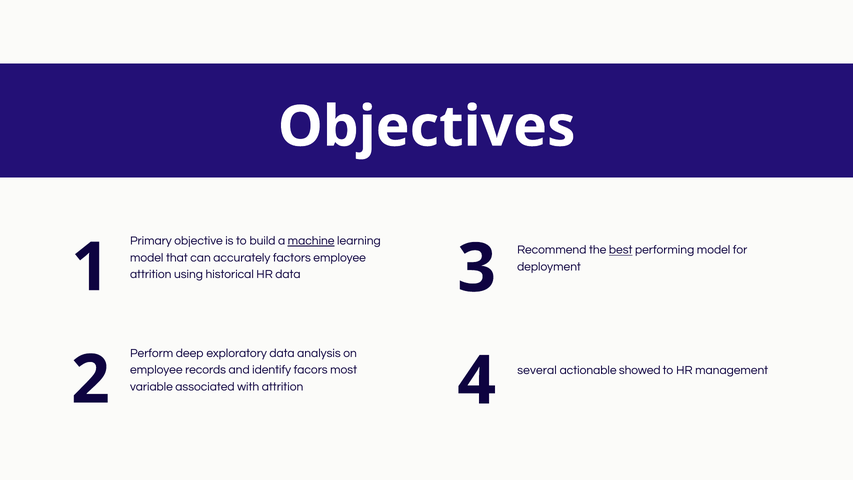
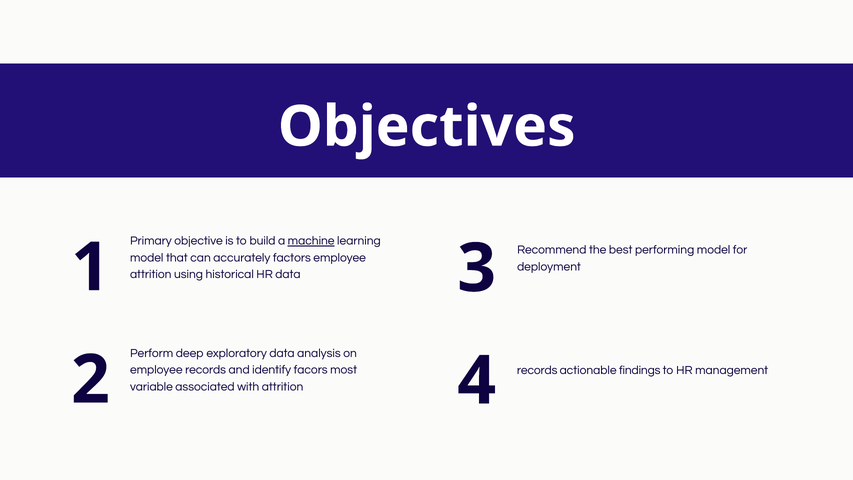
best underline: present -> none
4 several: several -> records
showed: showed -> findings
